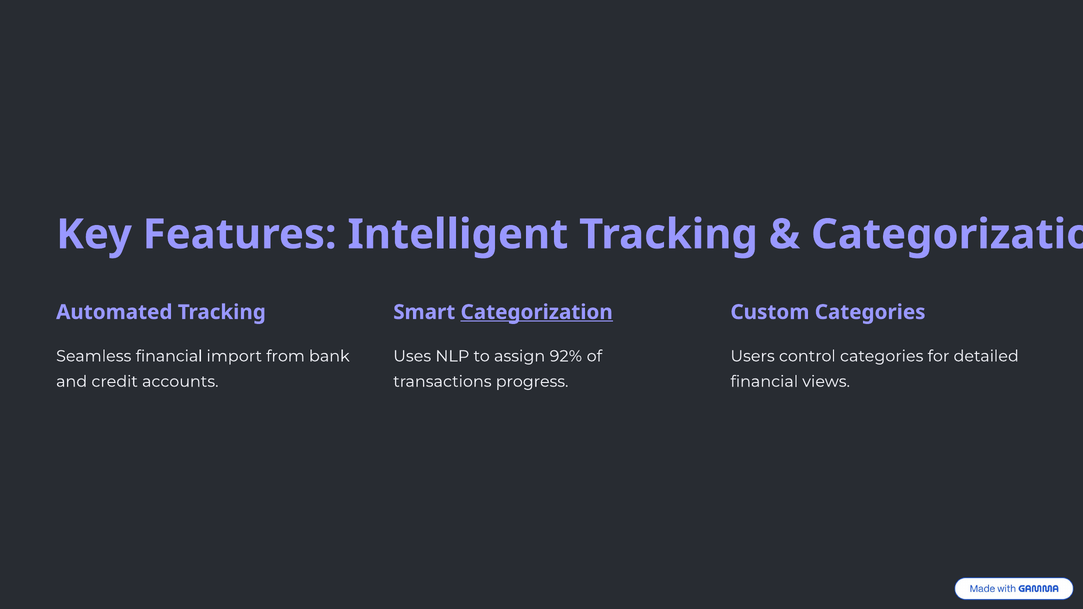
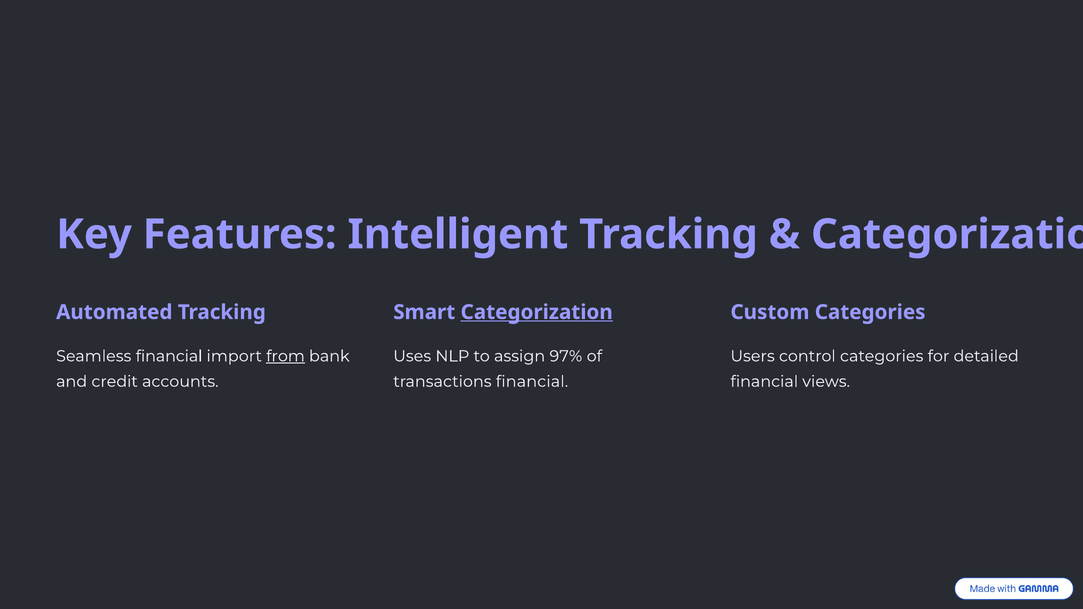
from underline: none -> present
92%: 92% -> 97%
transactions progress: progress -> financial
